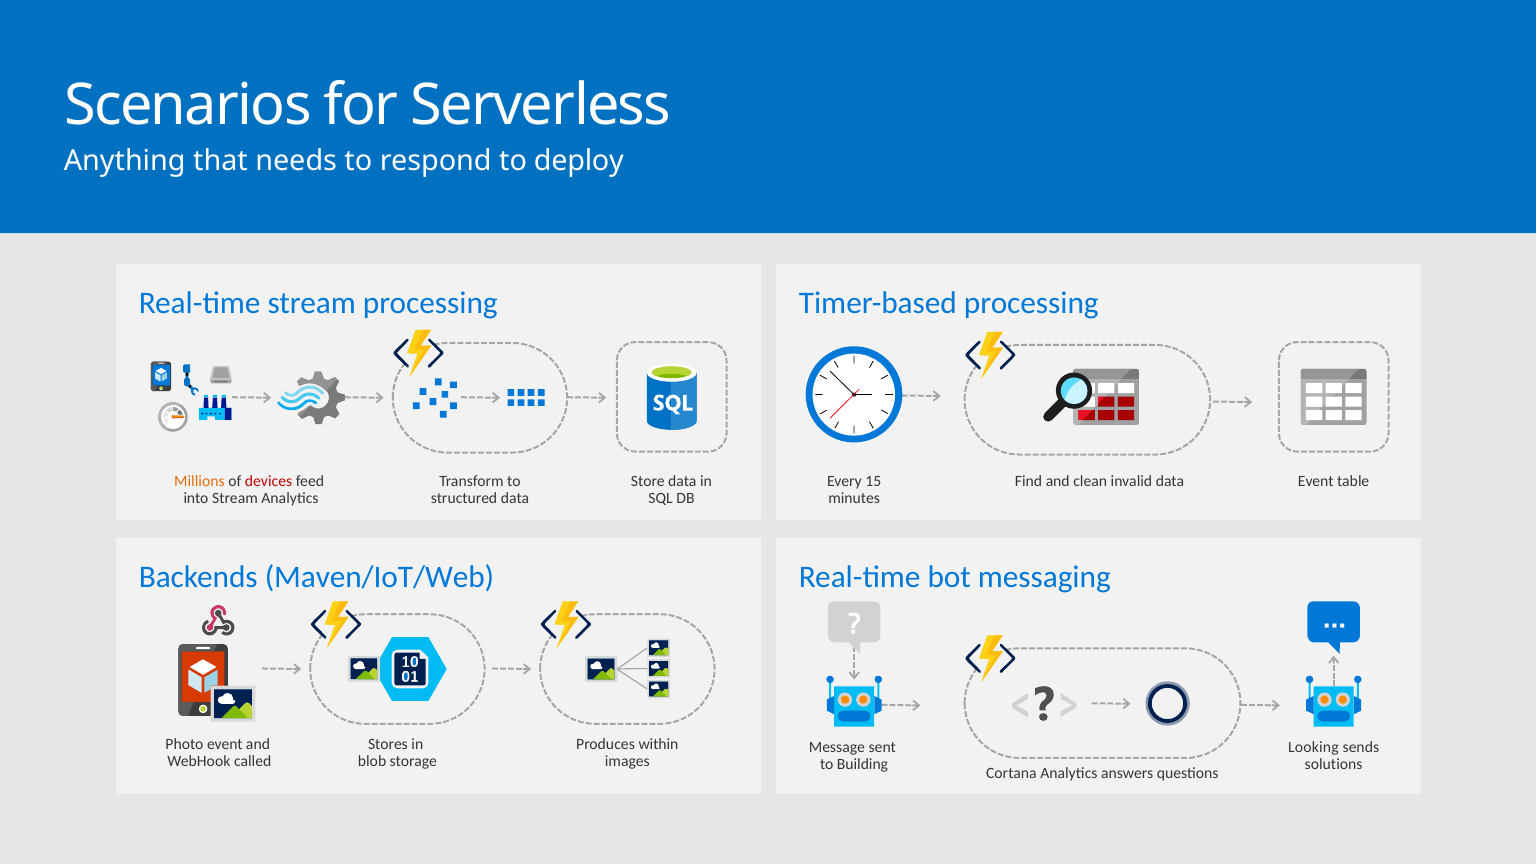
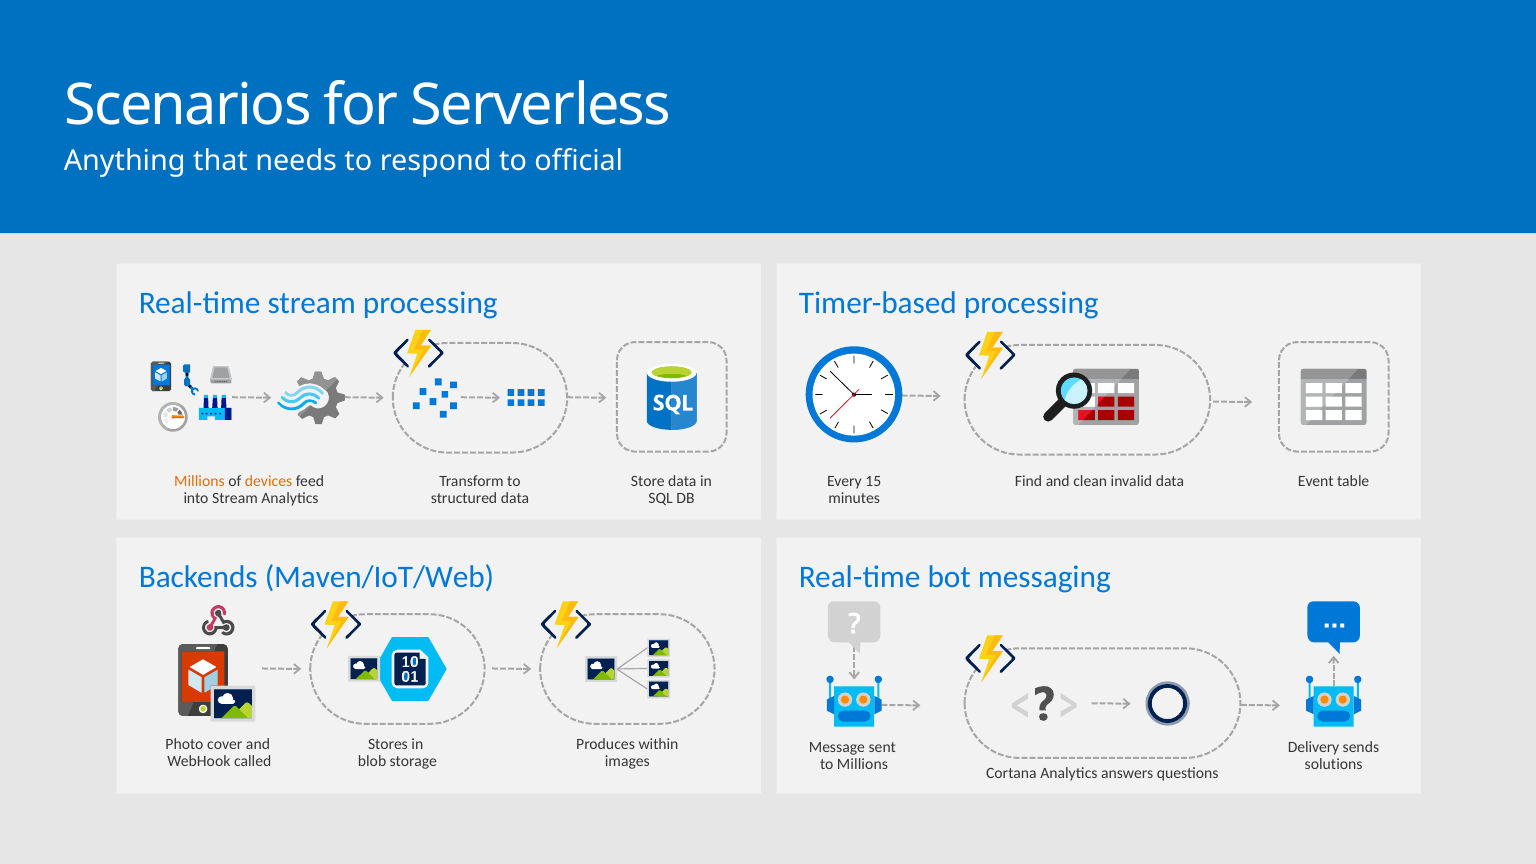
deploy: deploy -> official
devices colour: red -> orange
Photo event: event -> cover
Looking: Looking -> Delivery
to Building: Building -> Millions
